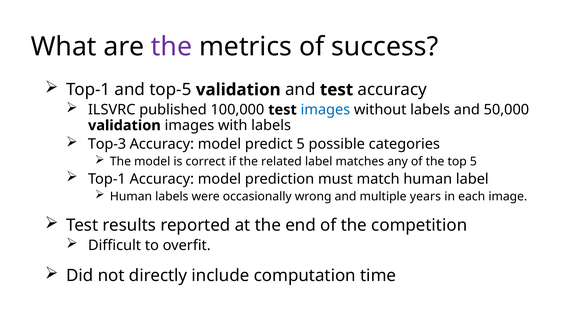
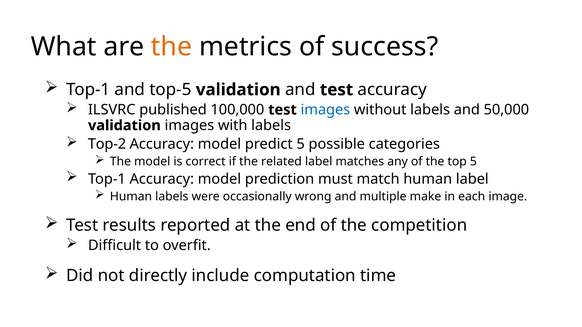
the at (172, 47) colour: purple -> orange
Top-3: Top-3 -> Top-2
years: years -> make
